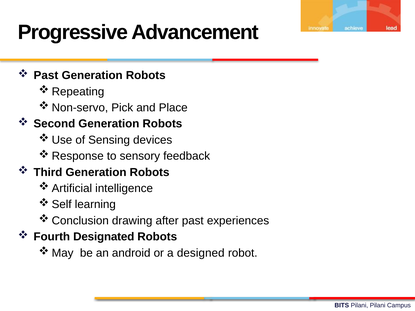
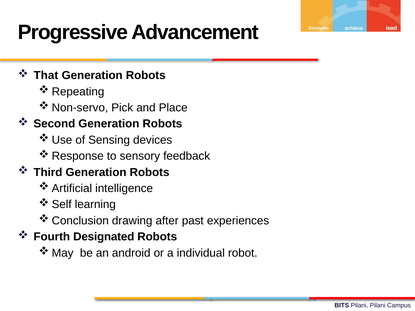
Past at (46, 76): Past -> That
designed: designed -> individual
